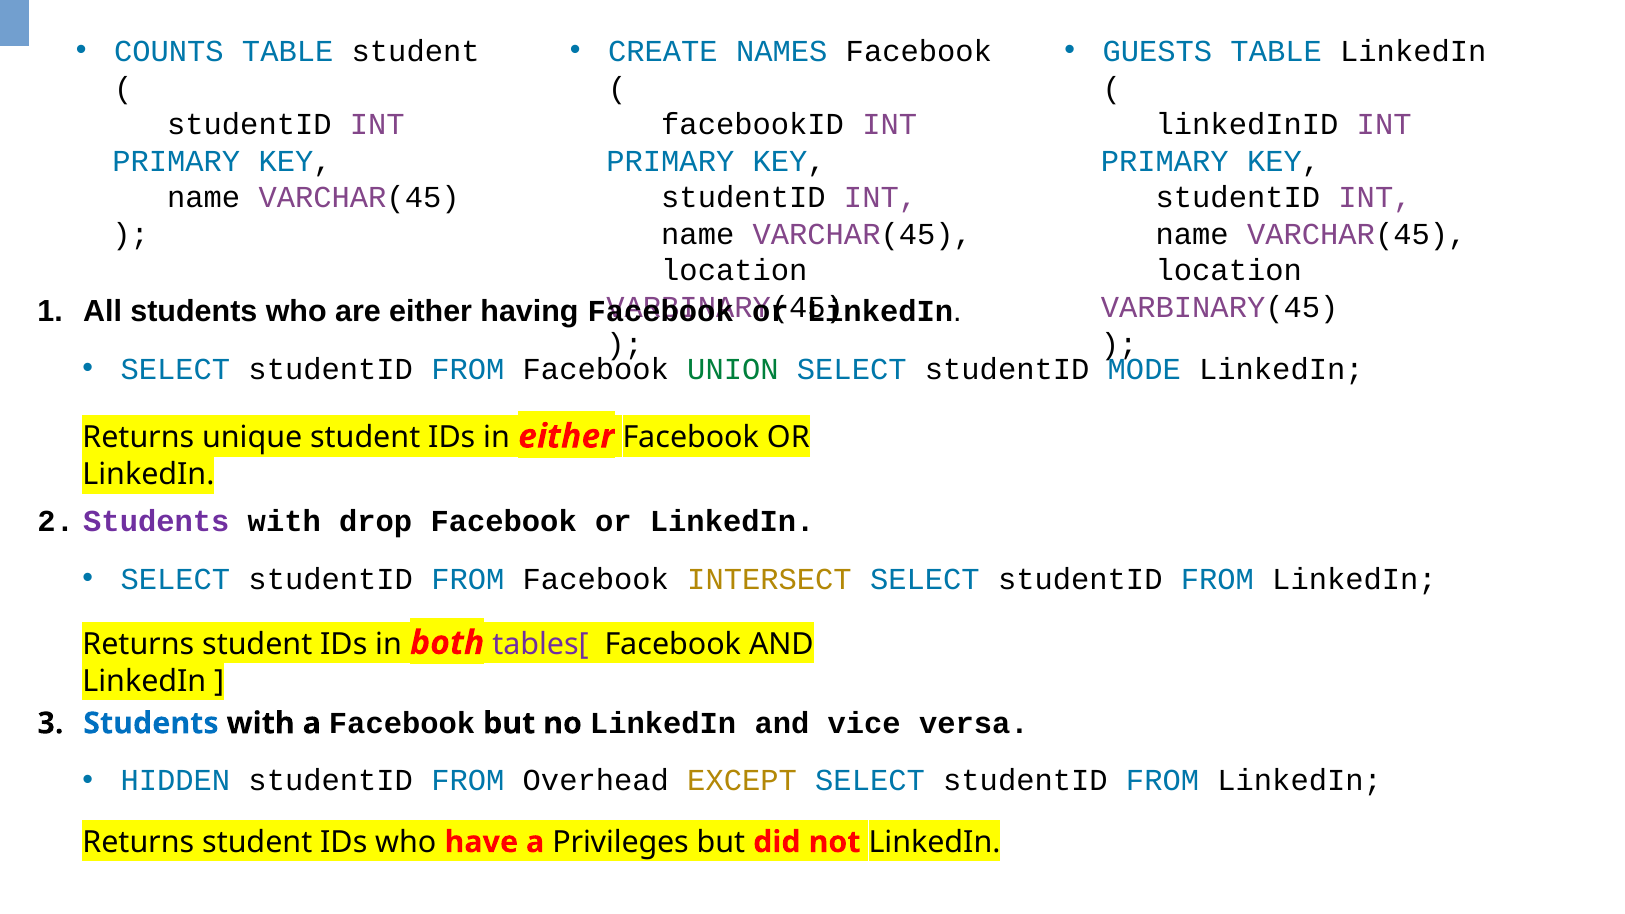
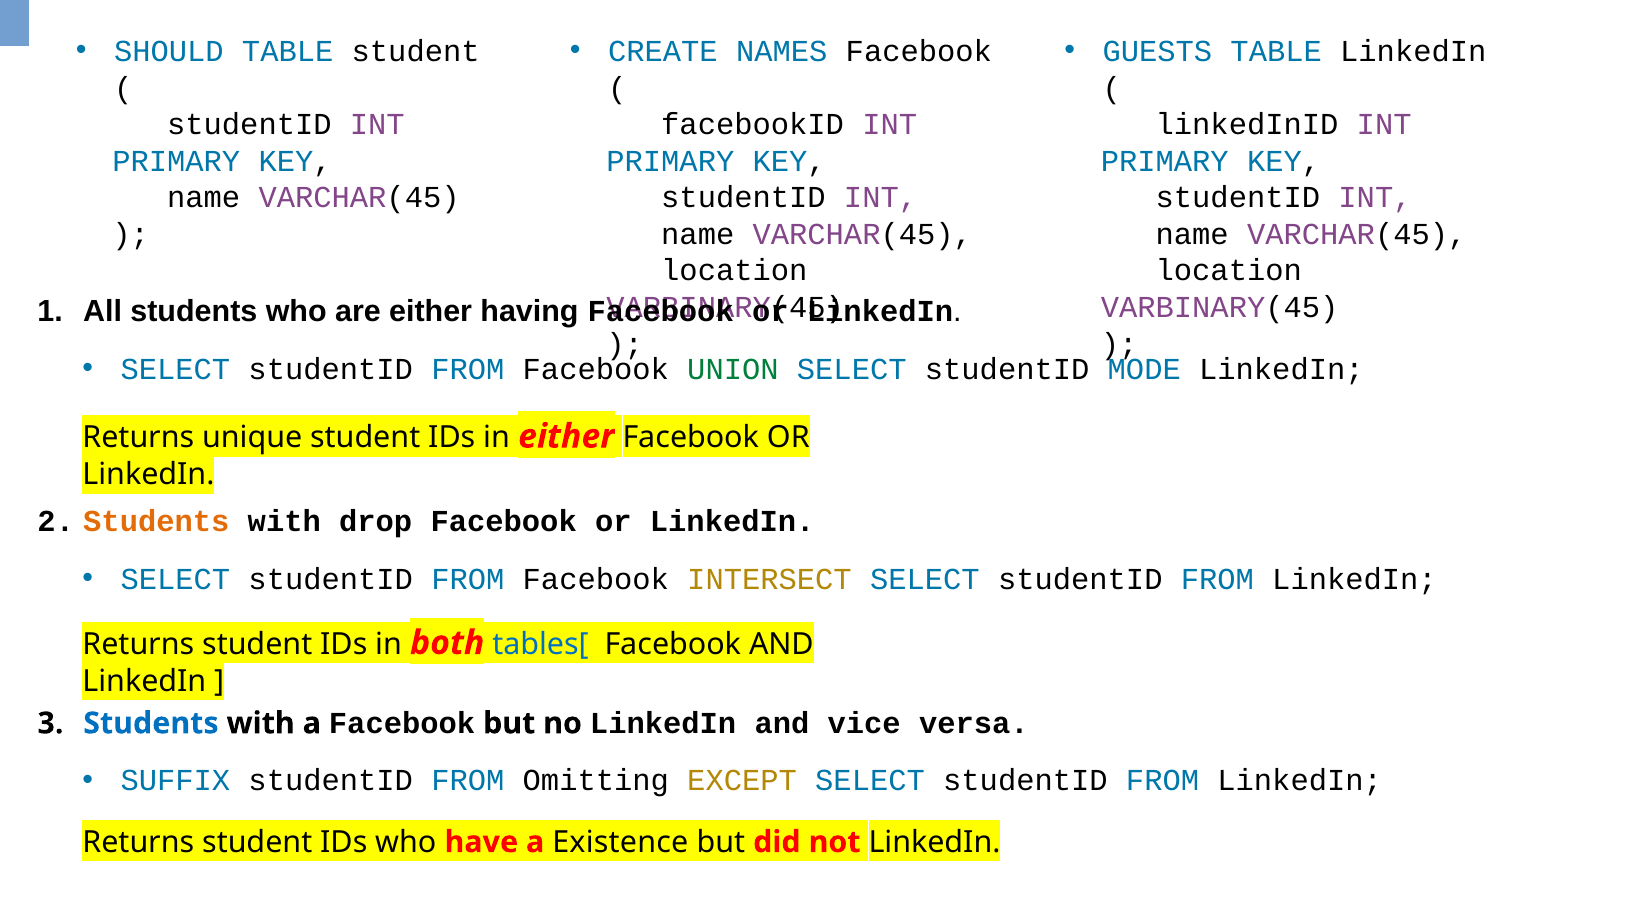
COUNTS: COUNTS -> SHOULD
Students at (156, 522) colour: purple -> orange
tables[ colour: purple -> blue
HIDDEN: HIDDEN -> SUFFIX
Overhead: Overhead -> Omitting
Privileges: Privileges -> Existence
